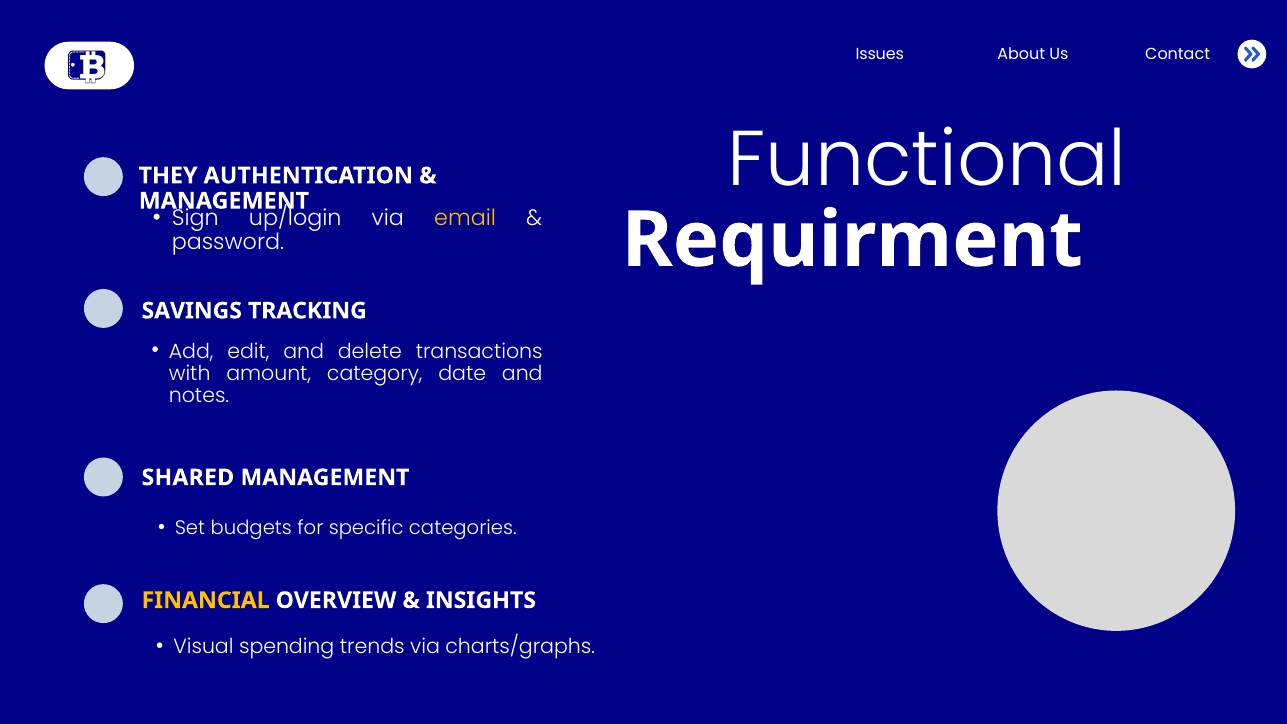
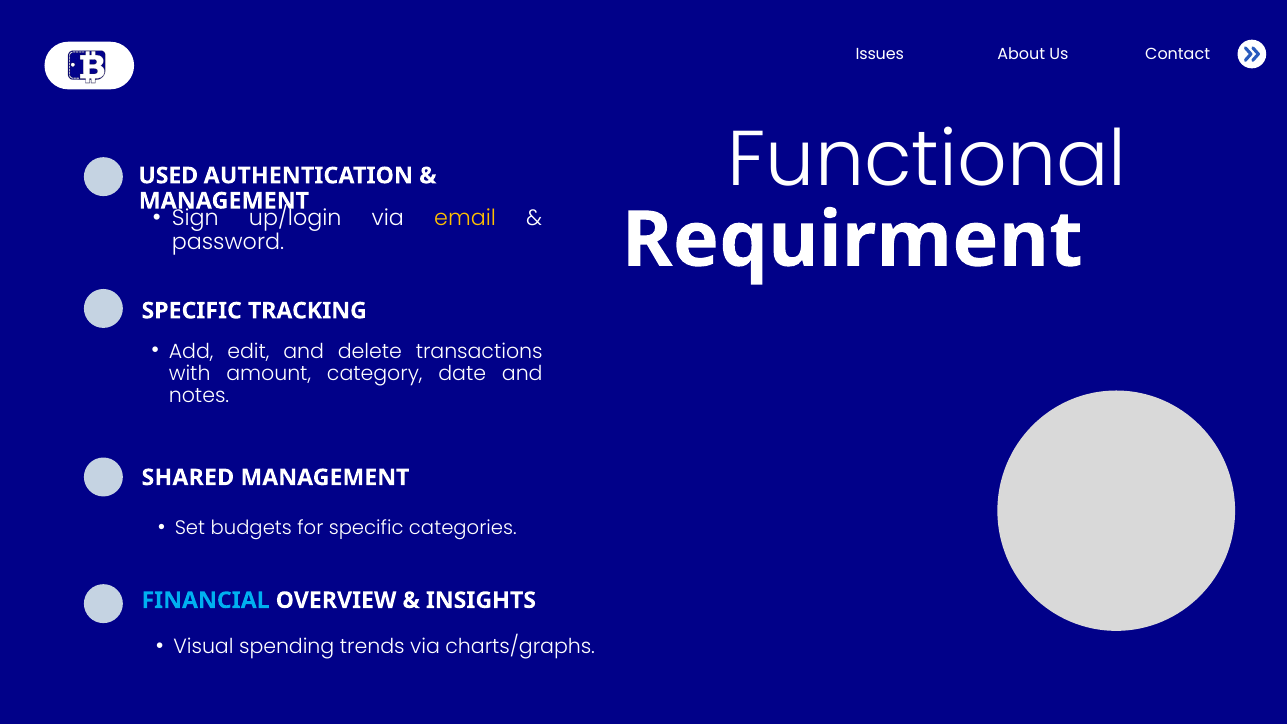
THEY: THEY -> USED
SAVINGS at (192, 311): SAVINGS -> SPECIFIC
FINANCIAL colour: yellow -> light blue
